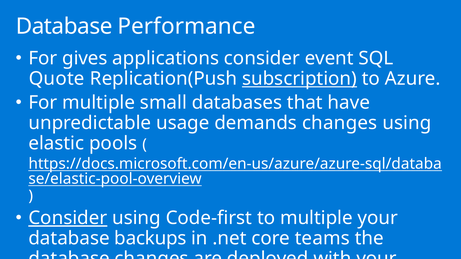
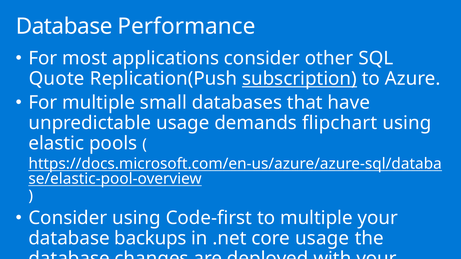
gives: gives -> most
event: event -> other
demands changes: changes -> flipchart
Consider at (68, 218) underline: present -> none
core teams: teams -> usage
